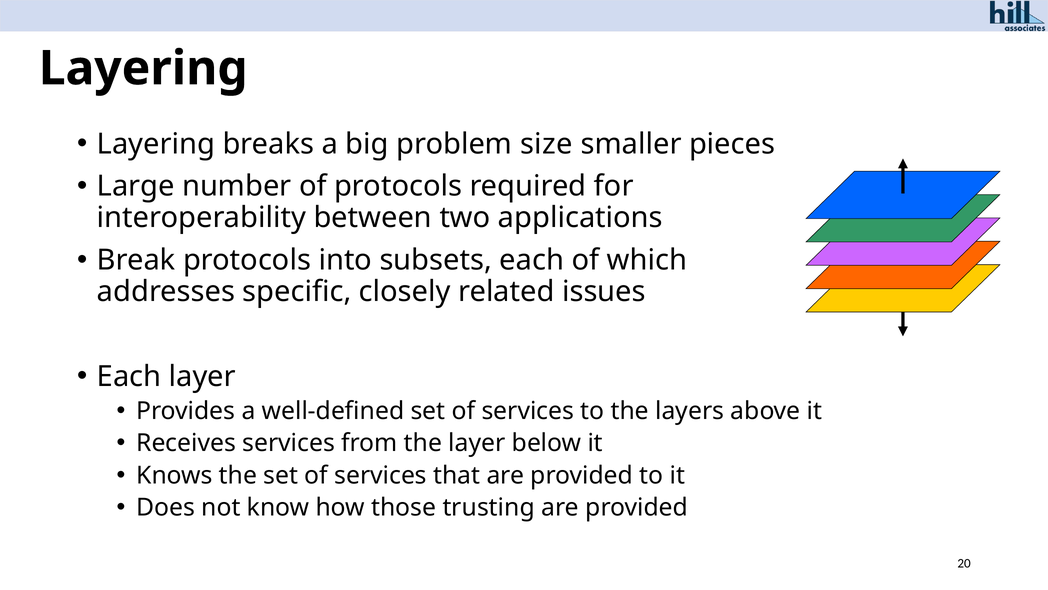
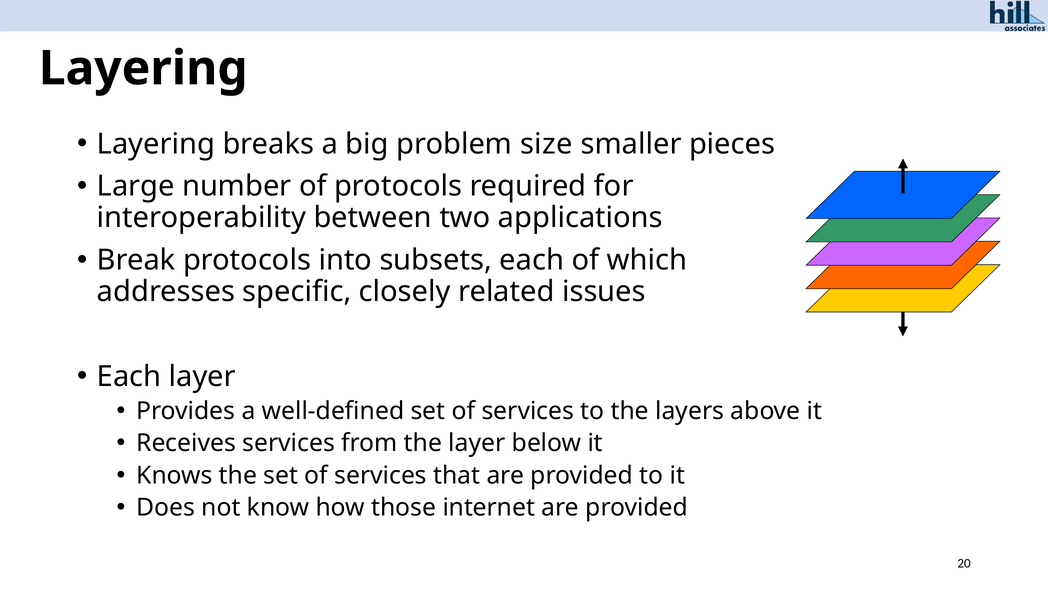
trusting: trusting -> internet
